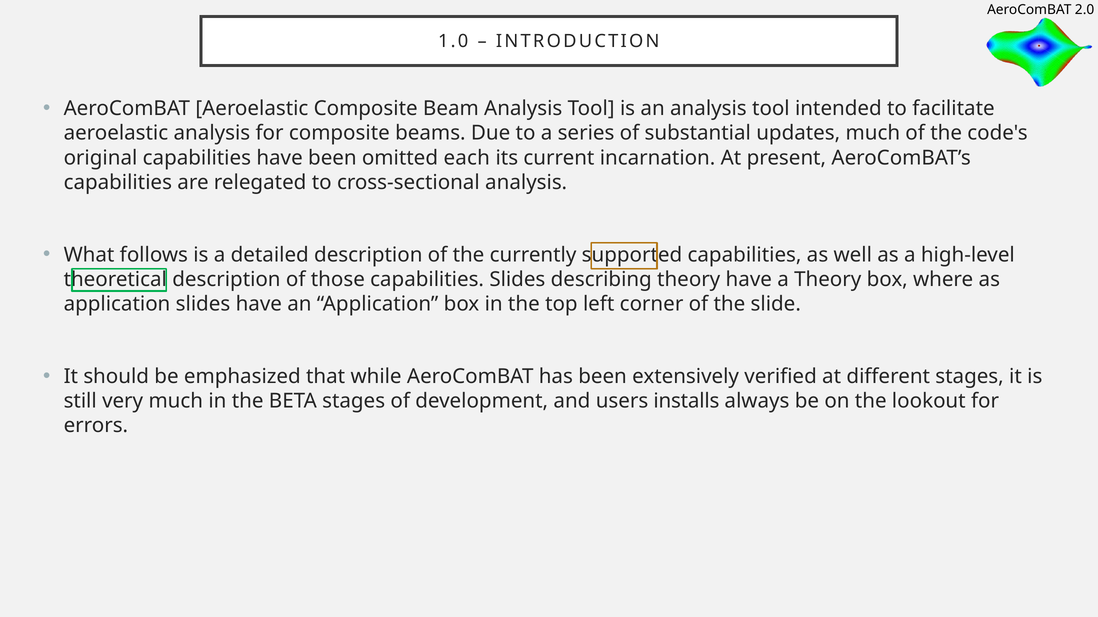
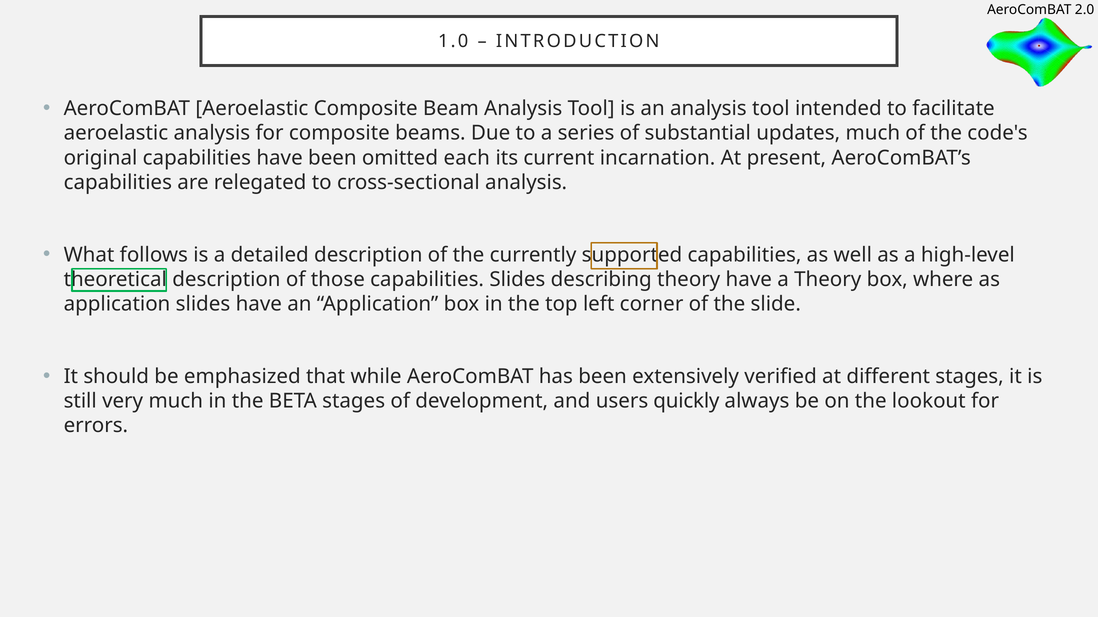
installs: installs -> quickly
